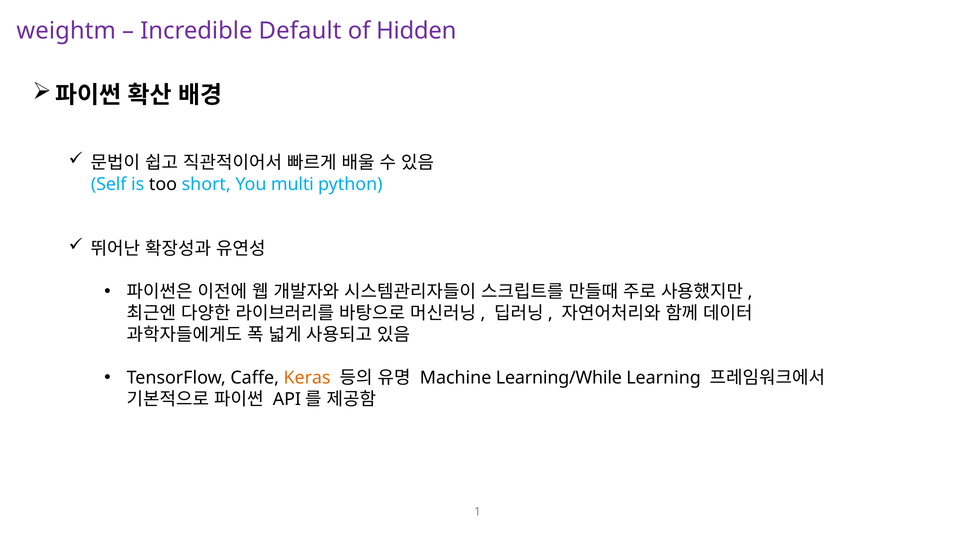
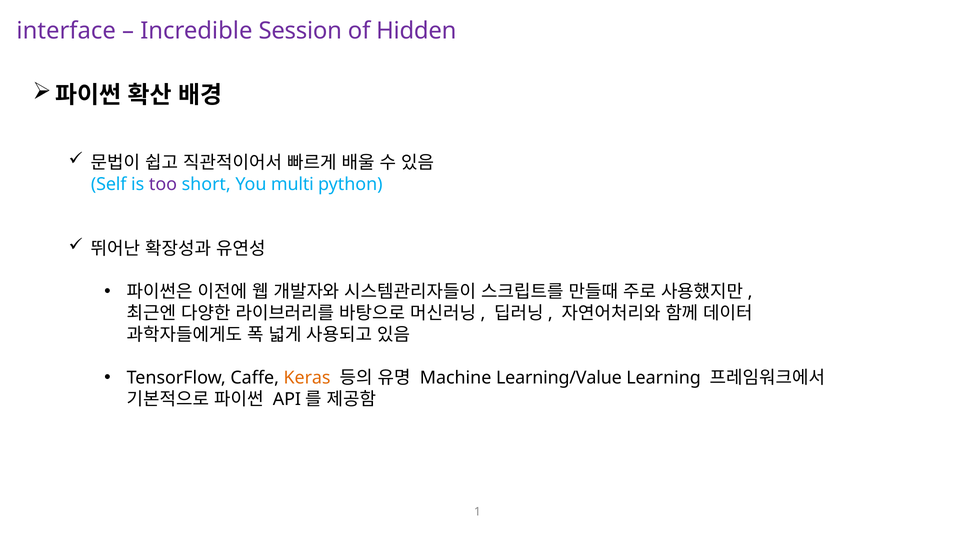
weightm: weightm -> interface
Default: Default -> Session
too colour: black -> purple
Learning/While: Learning/While -> Learning/Value
